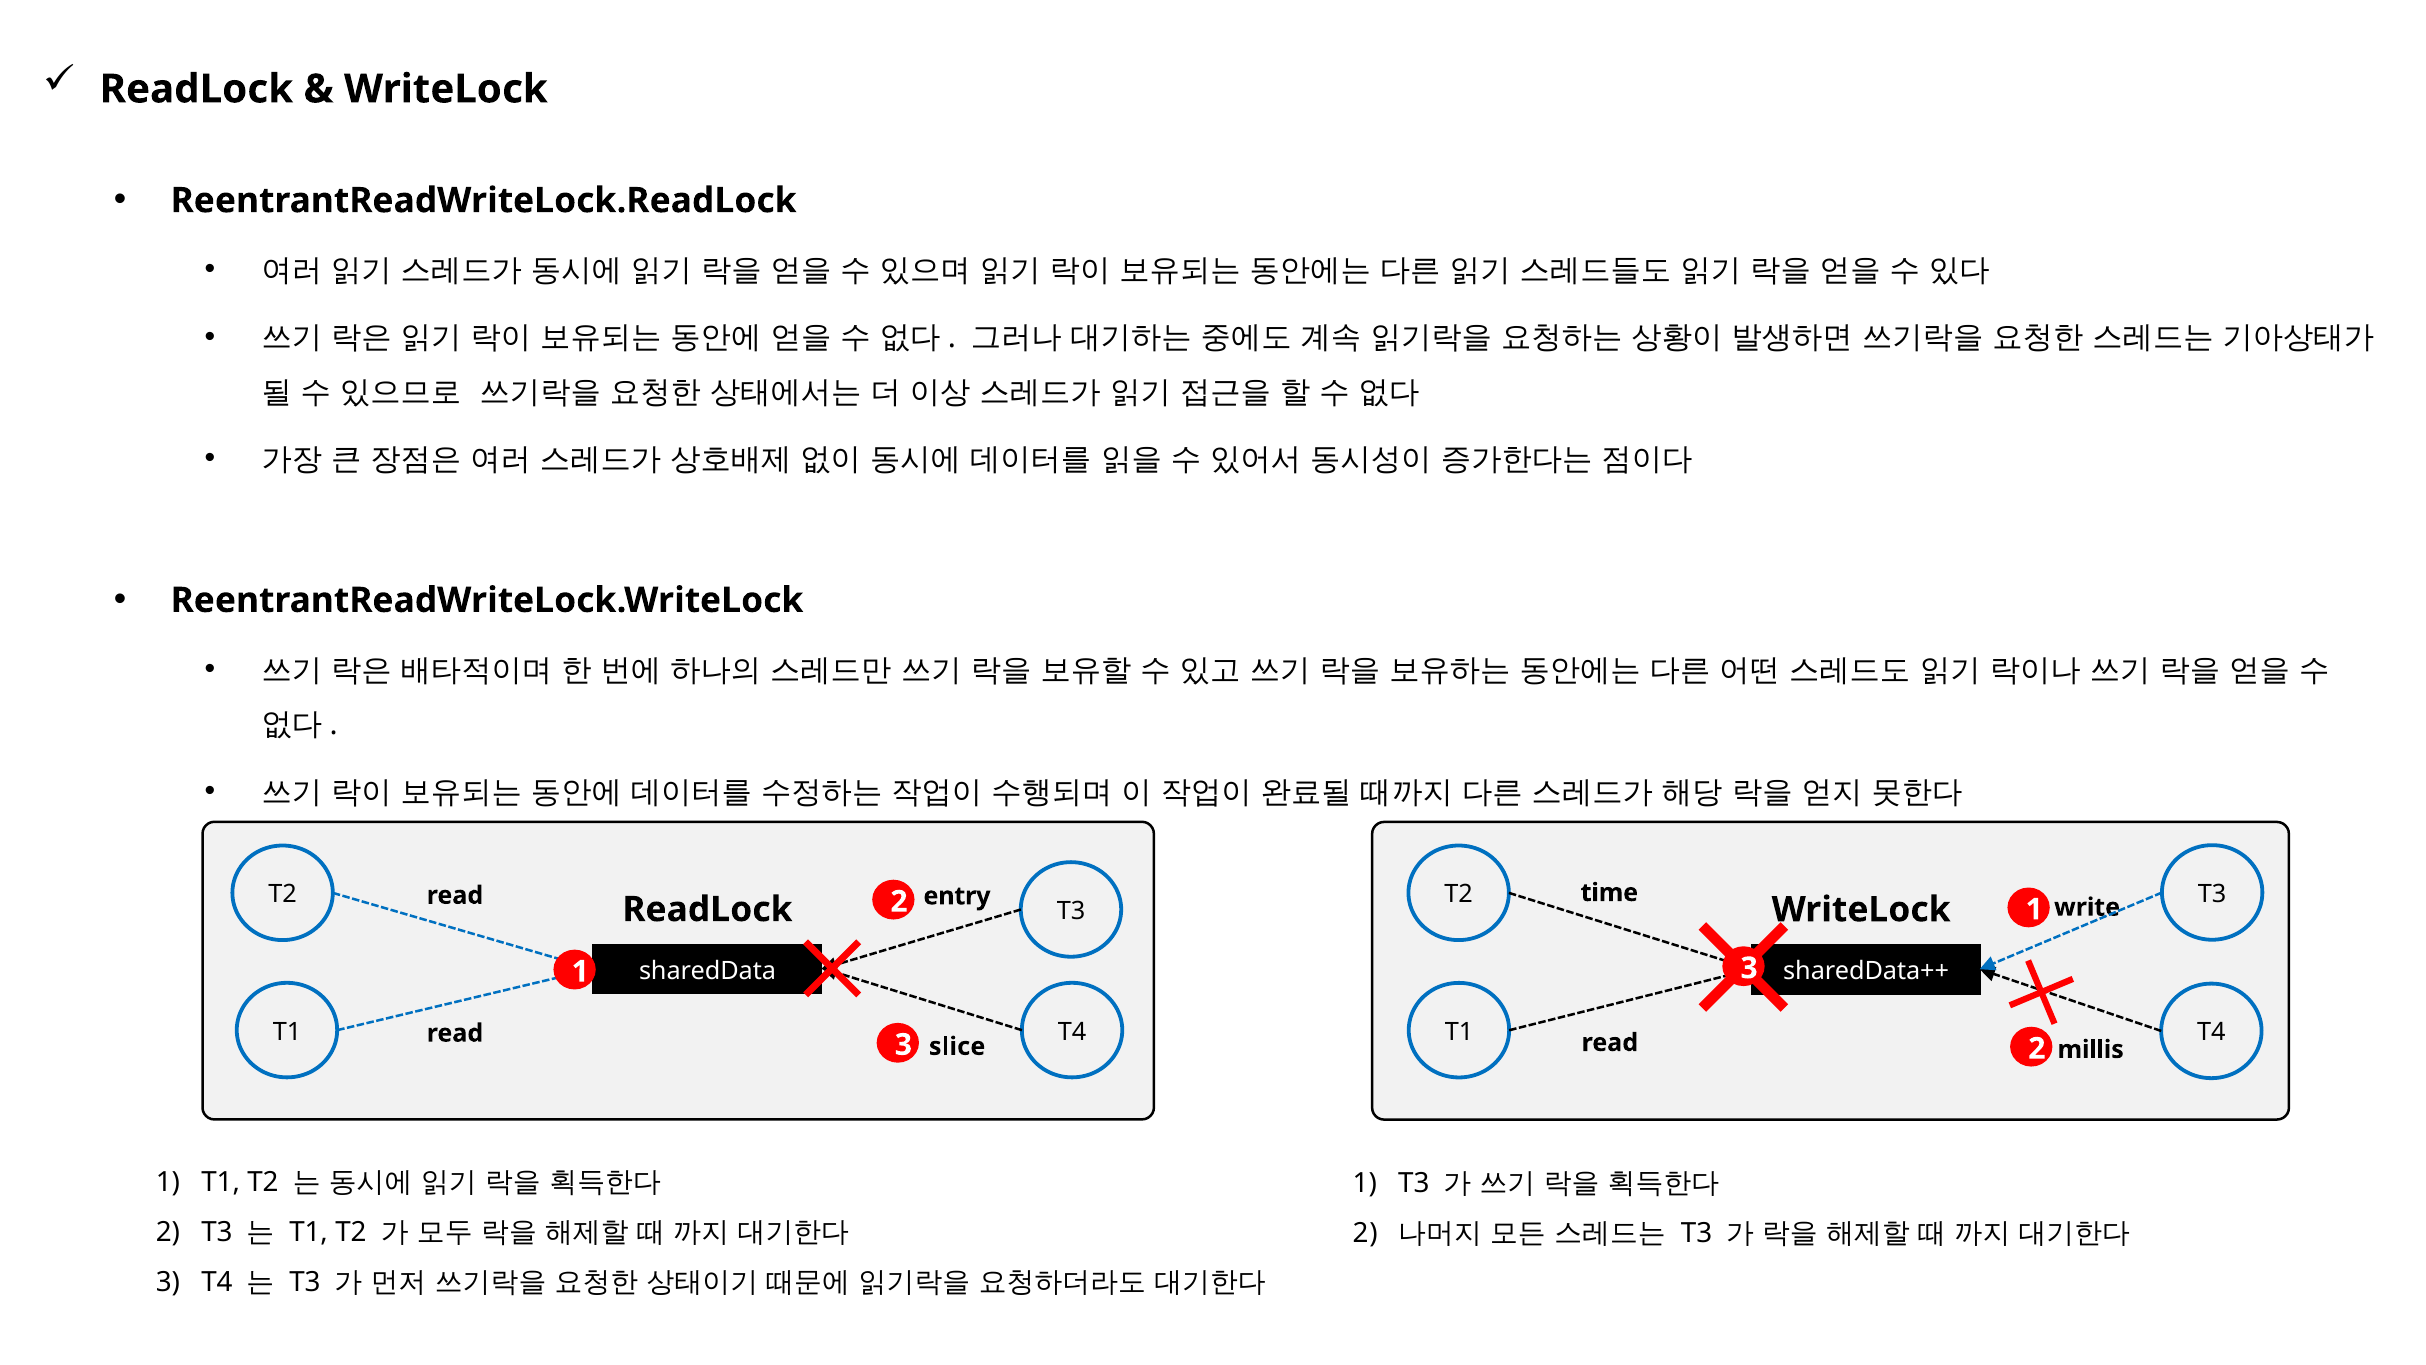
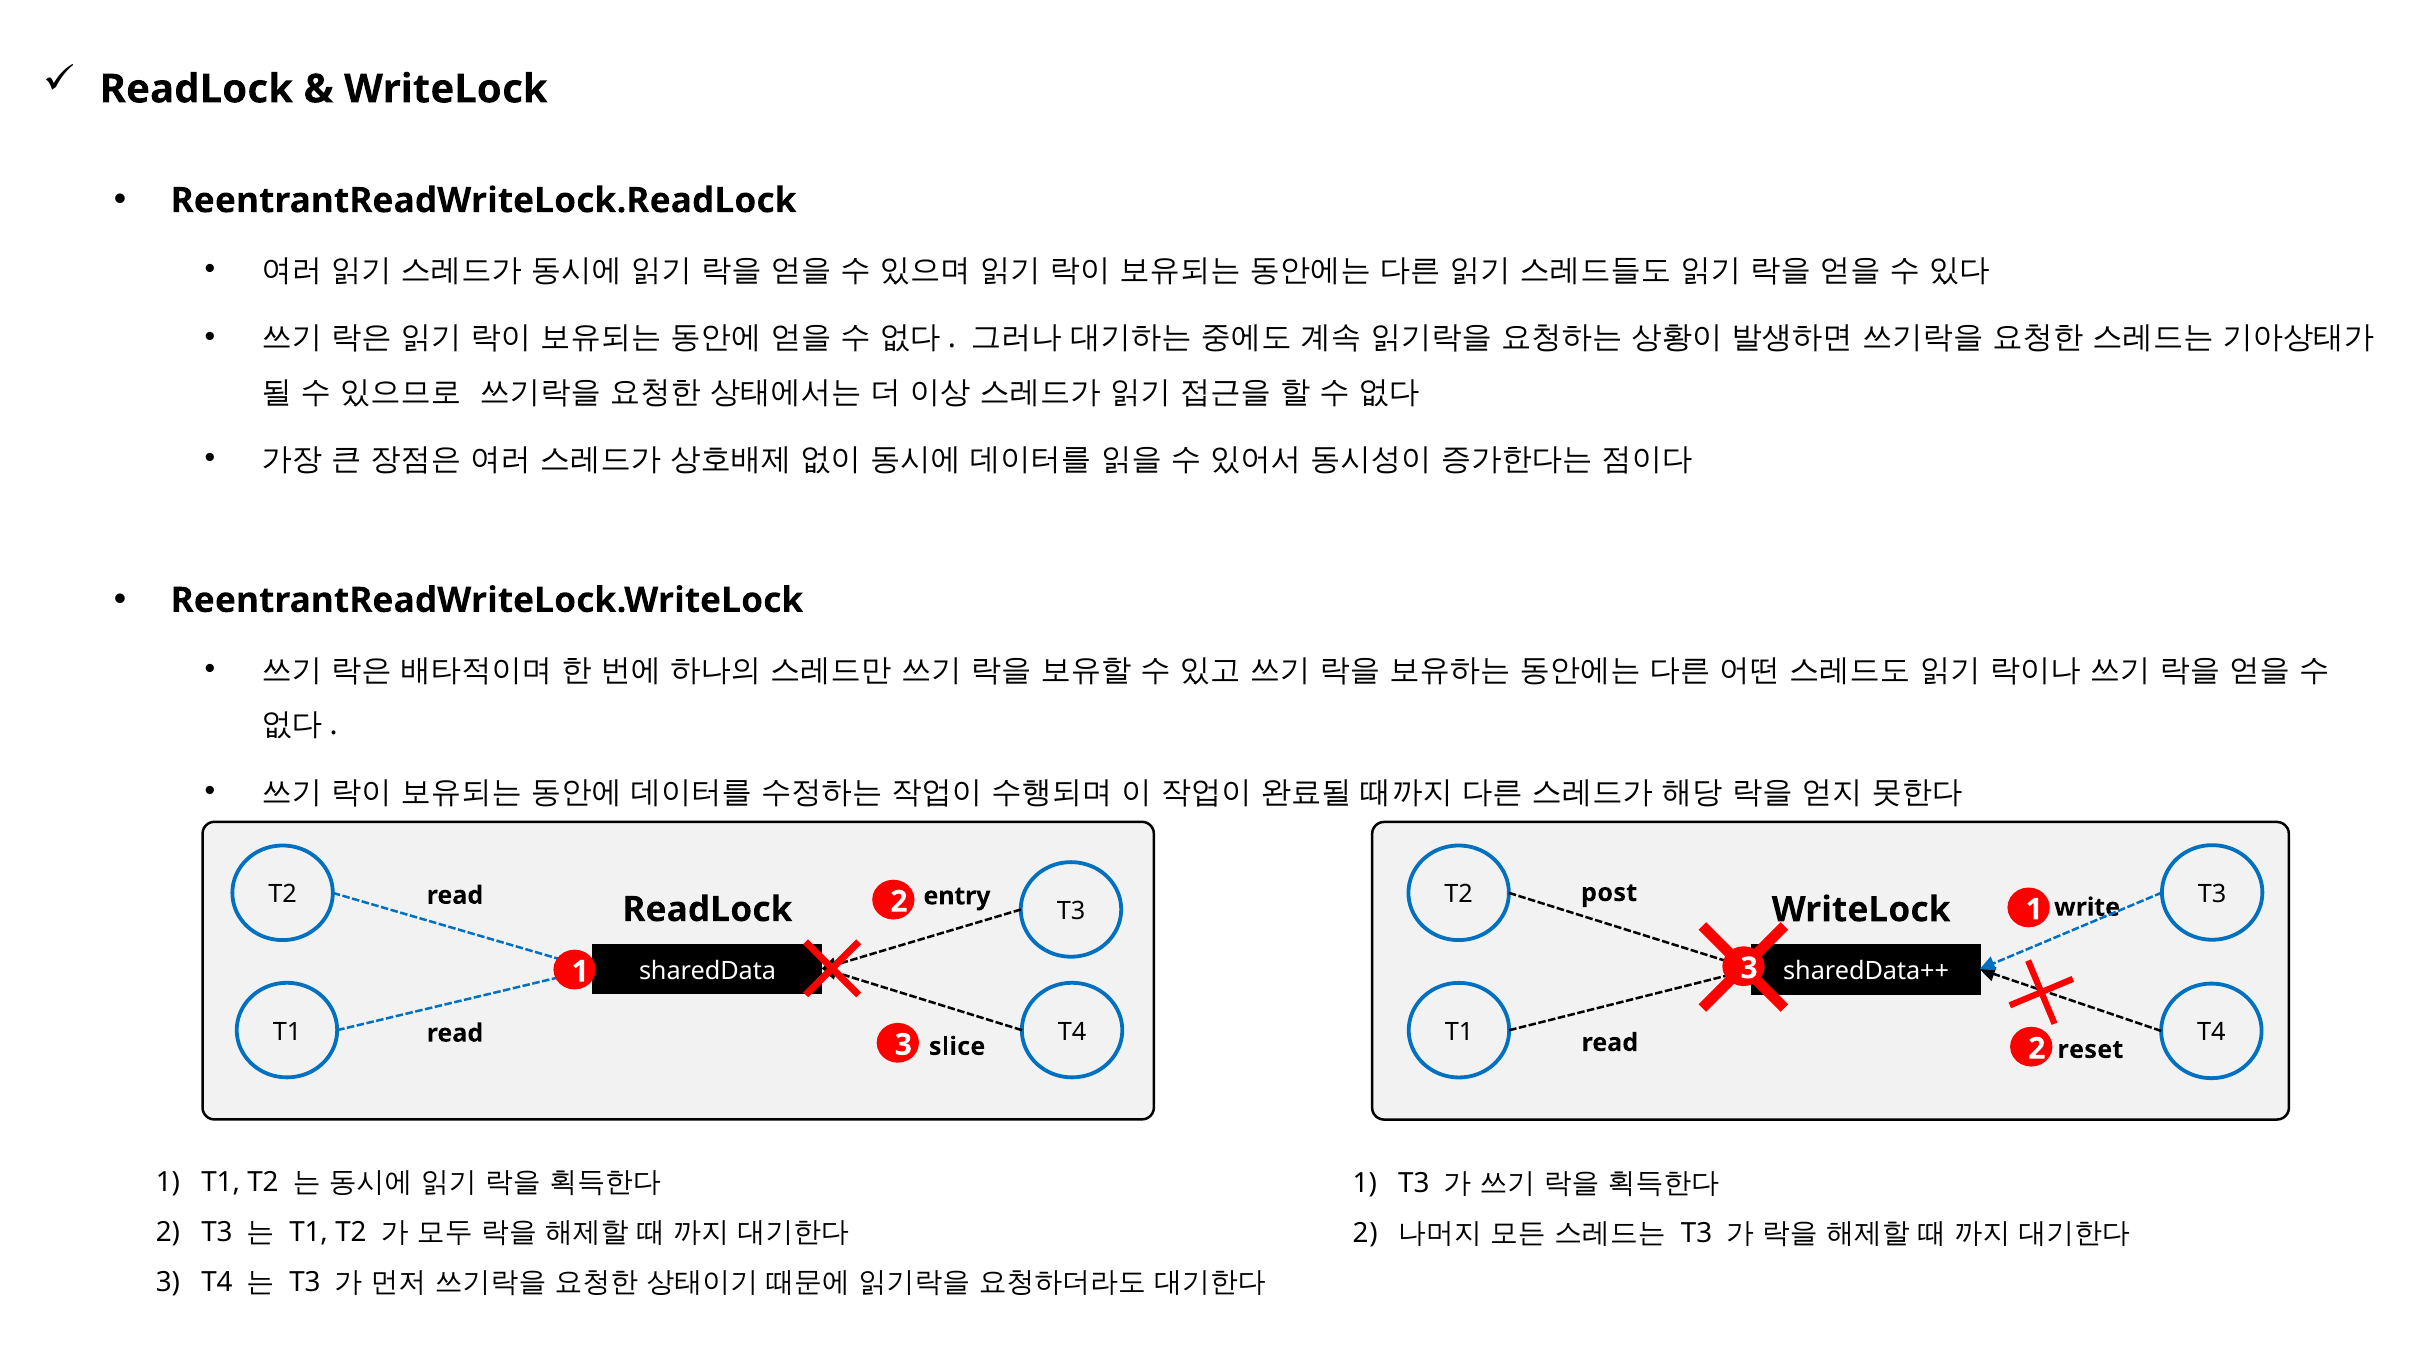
time: time -> post
millis: millis -> reset
